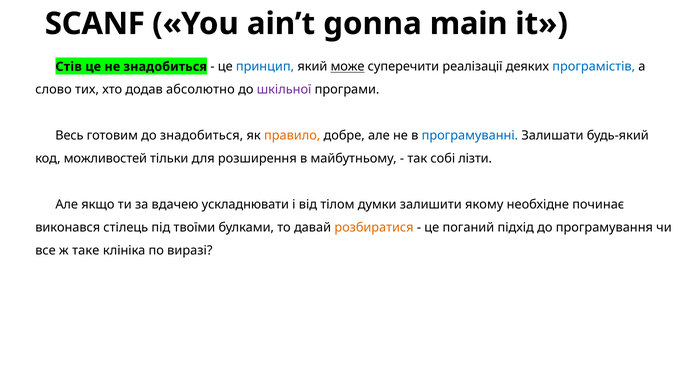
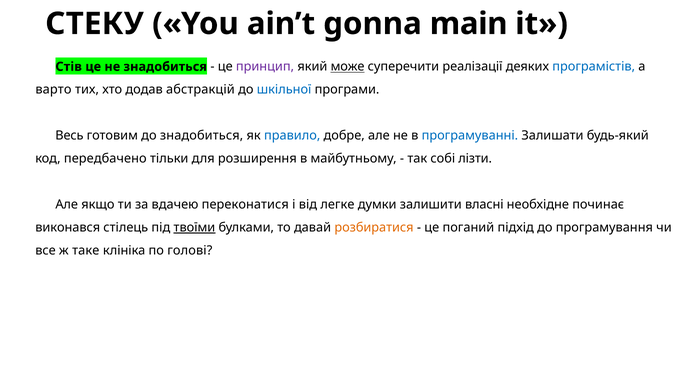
SCANF: SCANF -> СТЕКУ
принцип colour: blue -> purple
слово: слово -> варто
абсолютно: абсолютно -> абстракцій
шкільної colour: purple -> blue
правило colour: orange -> blue
можливостей: можливостей -> передбачено
ускладнювати: ускладнювати -> переконатися
тілом: тілом -> легке
якому: якому -> власні
твоїми underline: none -> present
виразі: виразі -> голові
